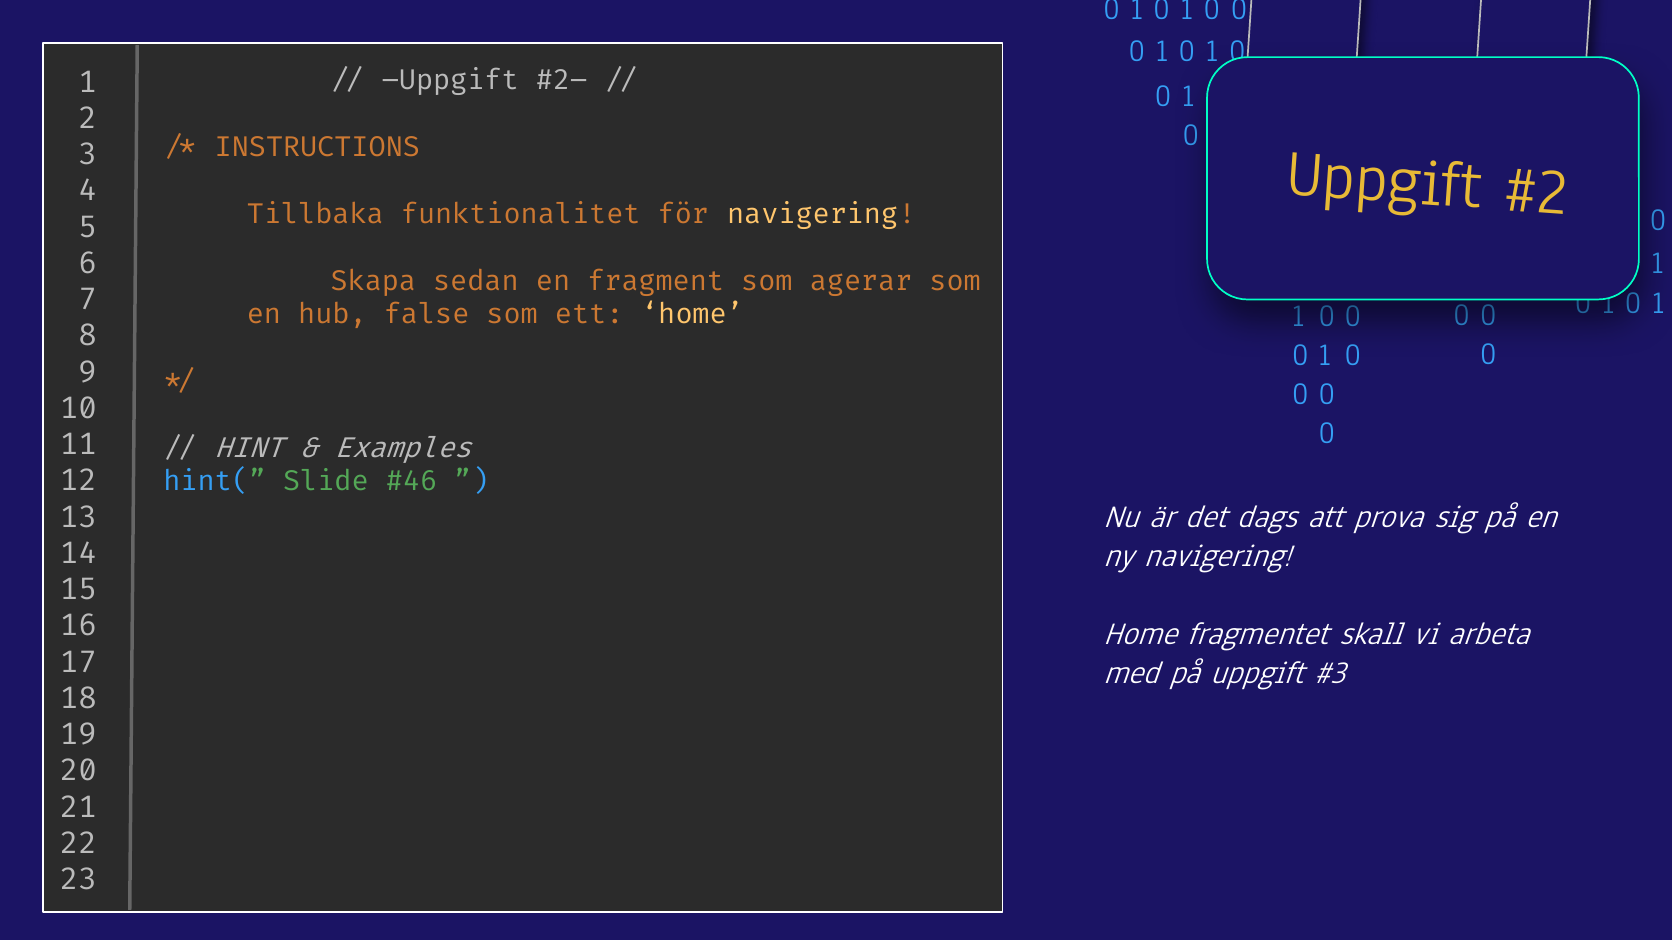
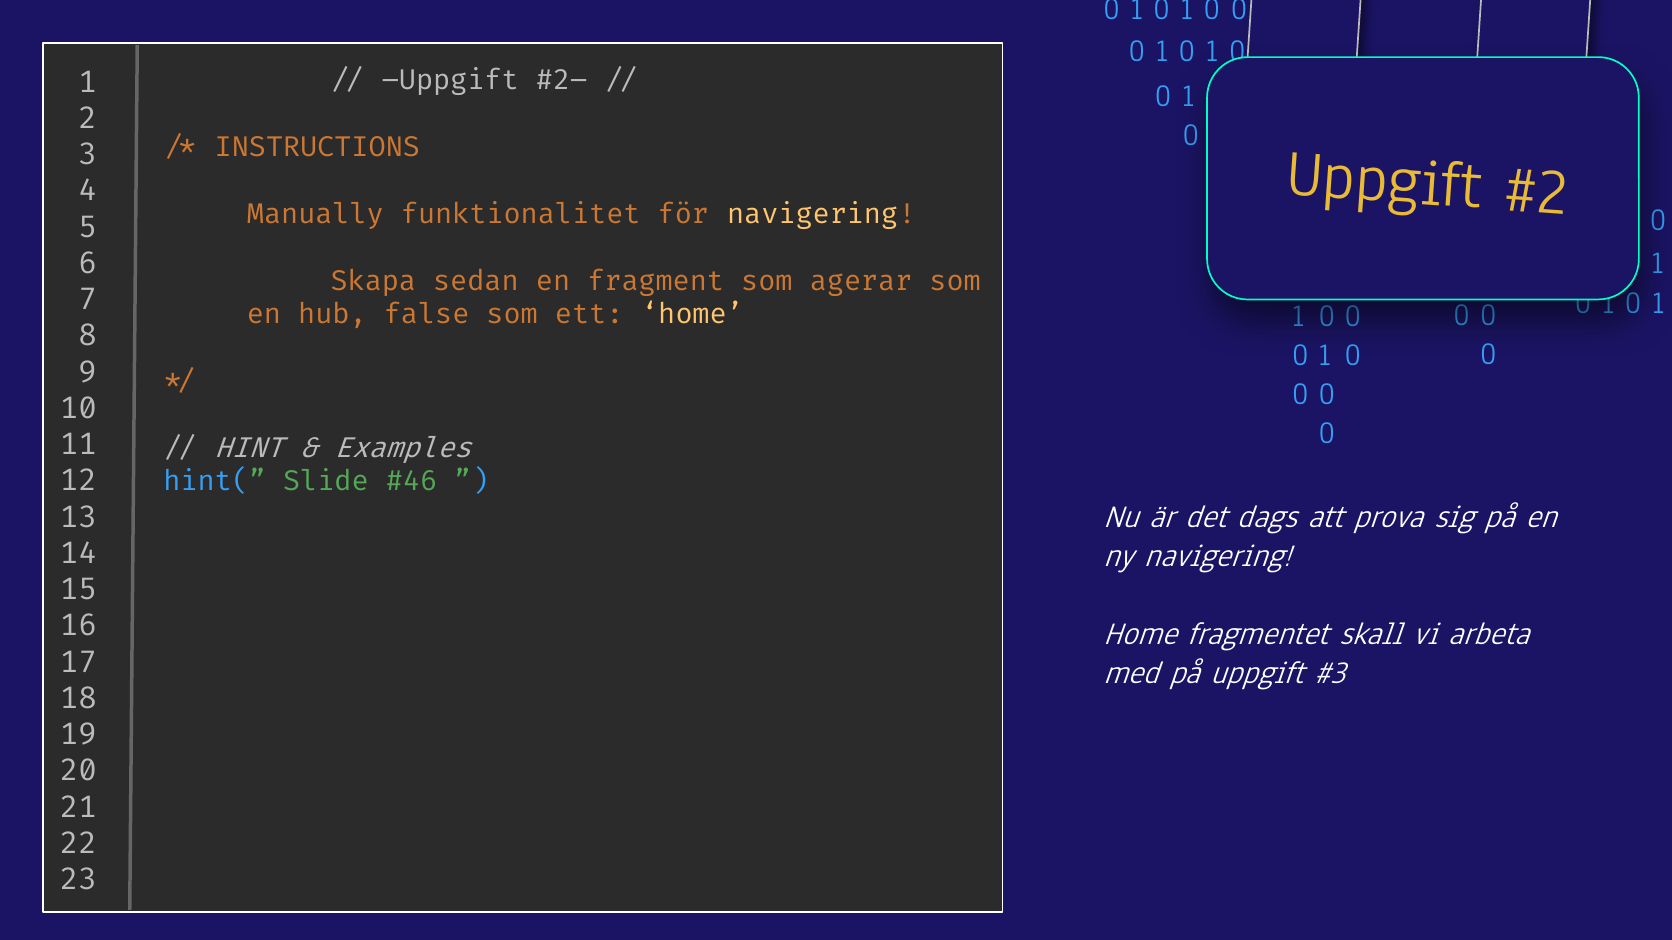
Tillbaka: Tillbaka -> Manually
